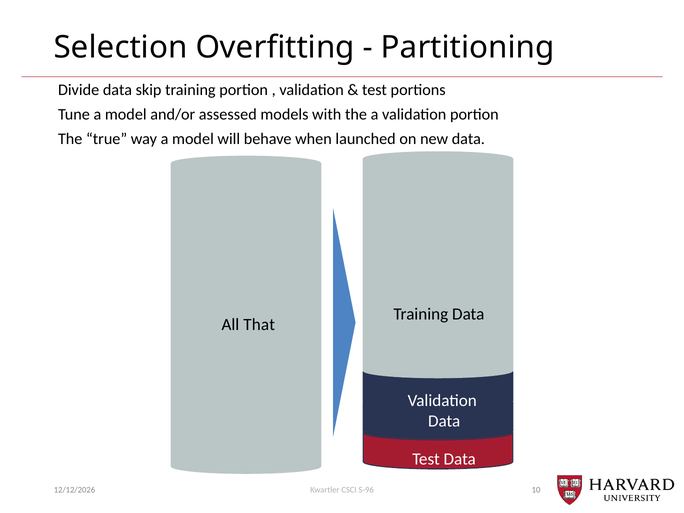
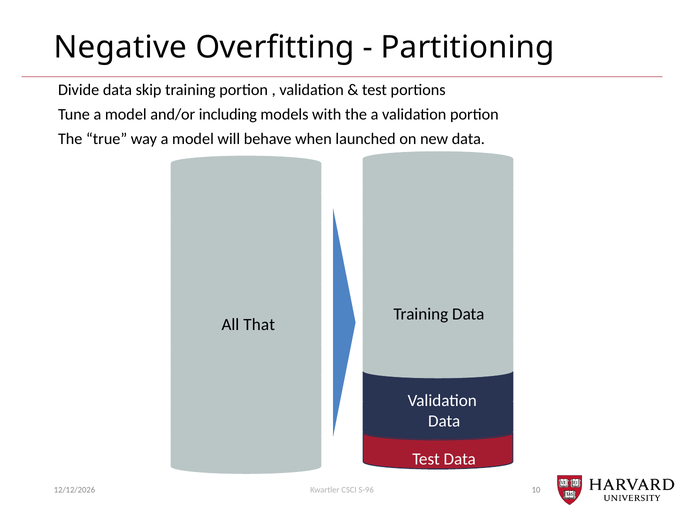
Selection: Selection -> Negative
assessed: assessed -> including
